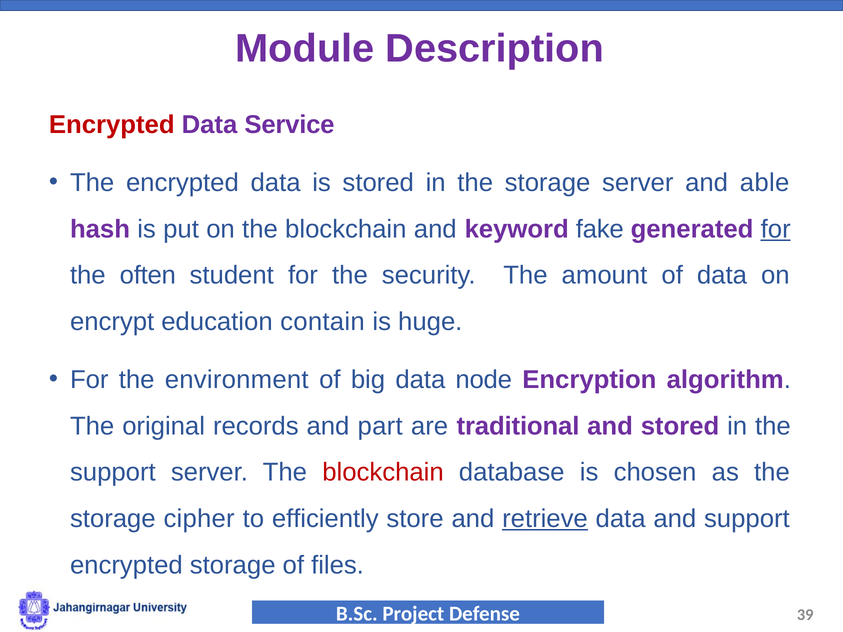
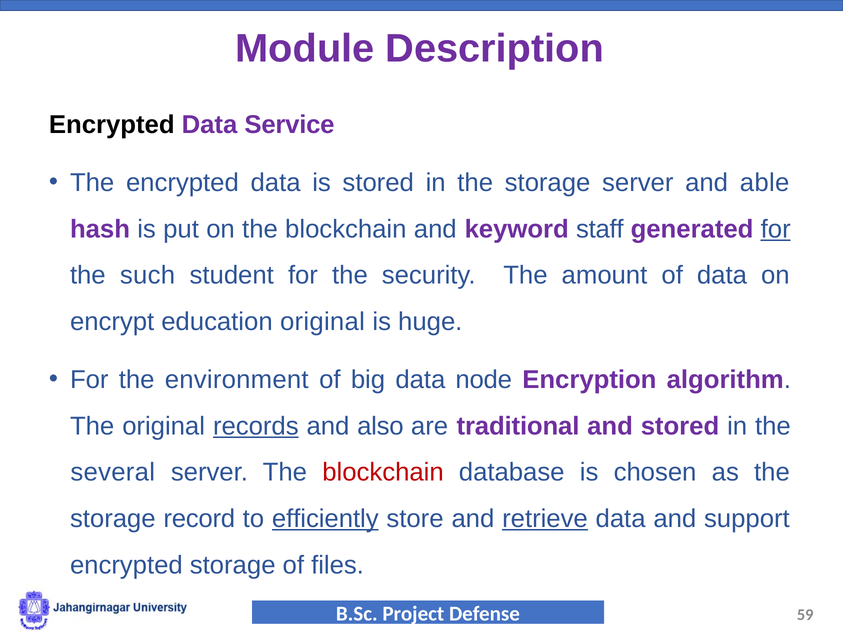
Encrypted at (112, 125) colour: red -> black
fake: fake -> staff
often: often -> such
education contain: contain -> original
records underline: none -> present
part: part -> also
support at (113, 473): support -> several
cipher: cipher -> record
efficiently underline: none -> present
39: 39 -> 59
